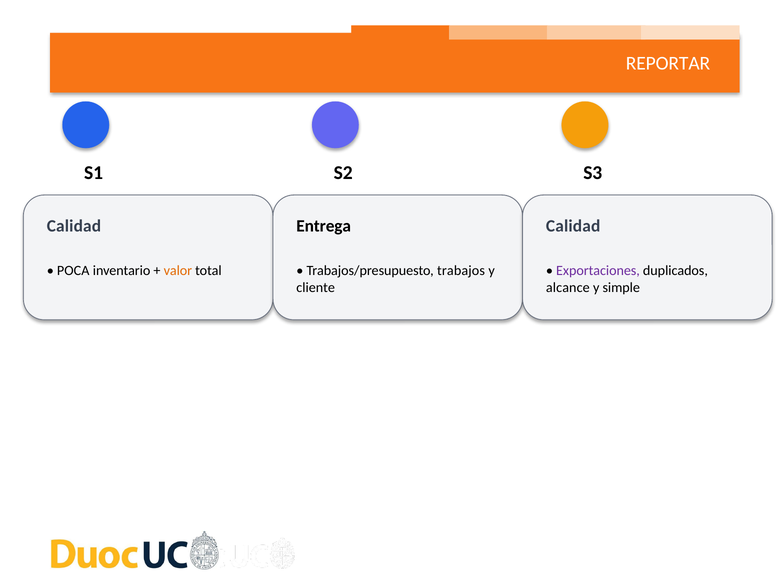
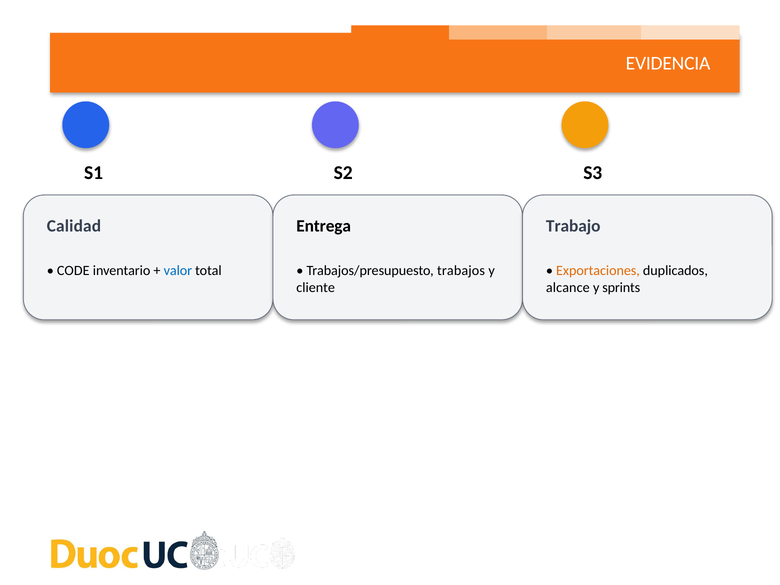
REPORTAR: REPORTAR -> EVIDENCIA
Calidad at (573, 226): Calidad -> Trabajo
POCA: POCA -> CODE
valor colour: orange -> blue
Exportaciones colour: purple -> orange
simple: simple -> sprints
